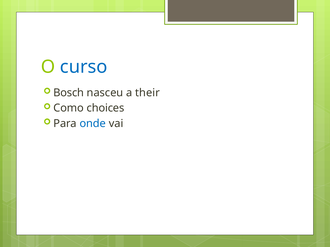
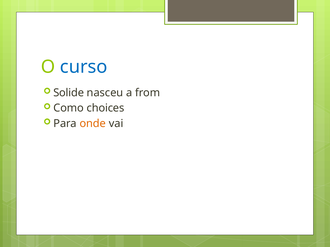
Bosch: Bosch -> Solide
their: their -> from
onde colour: blue -> orange
